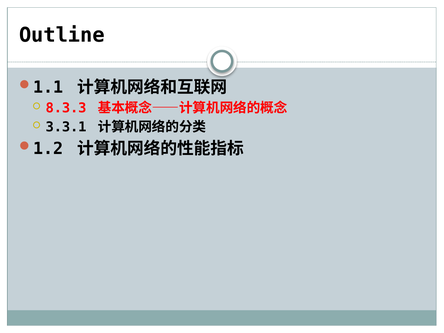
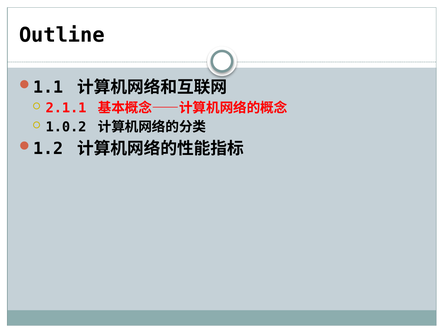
8.3.3: 8.3.3 -> 2.1.1
3.3.1: 3.3.1 -> 1.0.2
